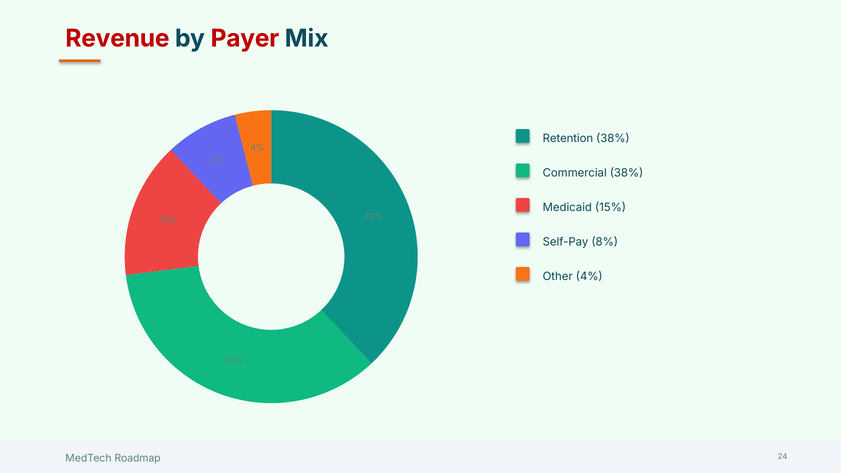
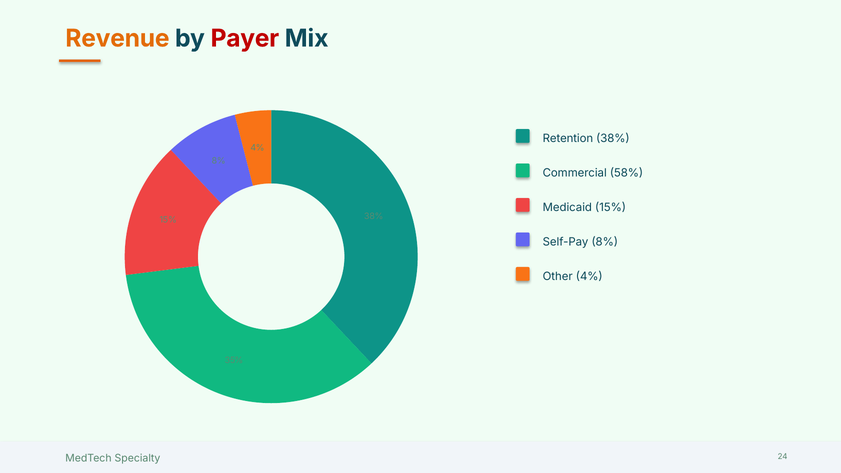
Revenue colour: red -> orange
Commercial 38%: 38% -> 58%
Roadmap: Roadmap -> Specialty
